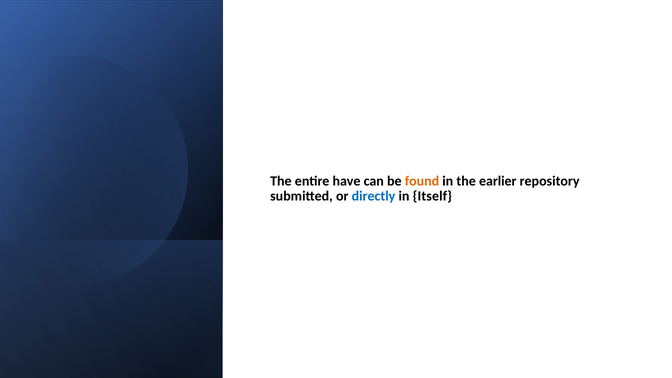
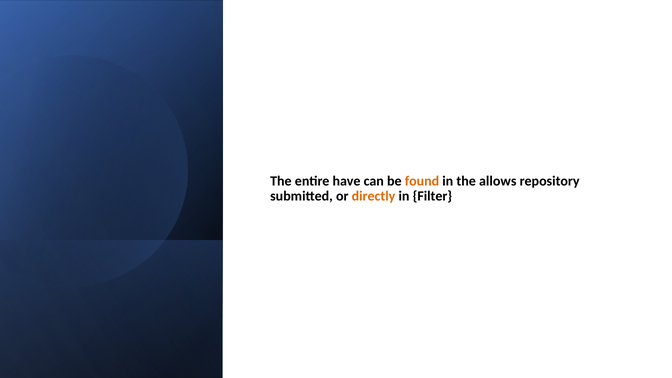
earlier: earlier -> allows
directly colour: blue -> orange
Itself: Itself -> Filter
